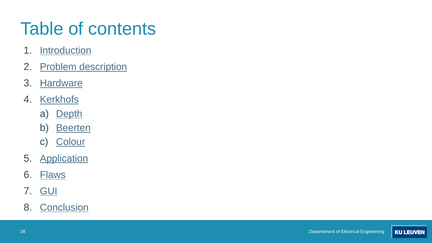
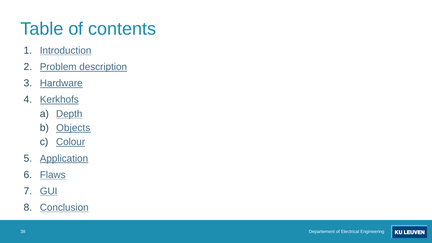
Beerten: Beerten -> Objects
